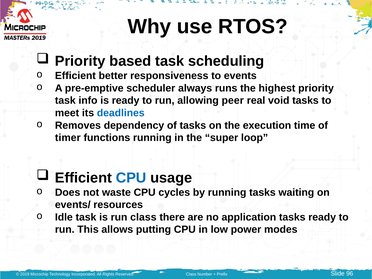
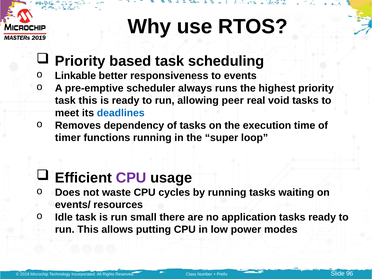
Efficient at (75, 76): Efficient -> Linkable
task info: info -> this
CPU at (131, 178) colour: blue -> purple
run class: class -> small
